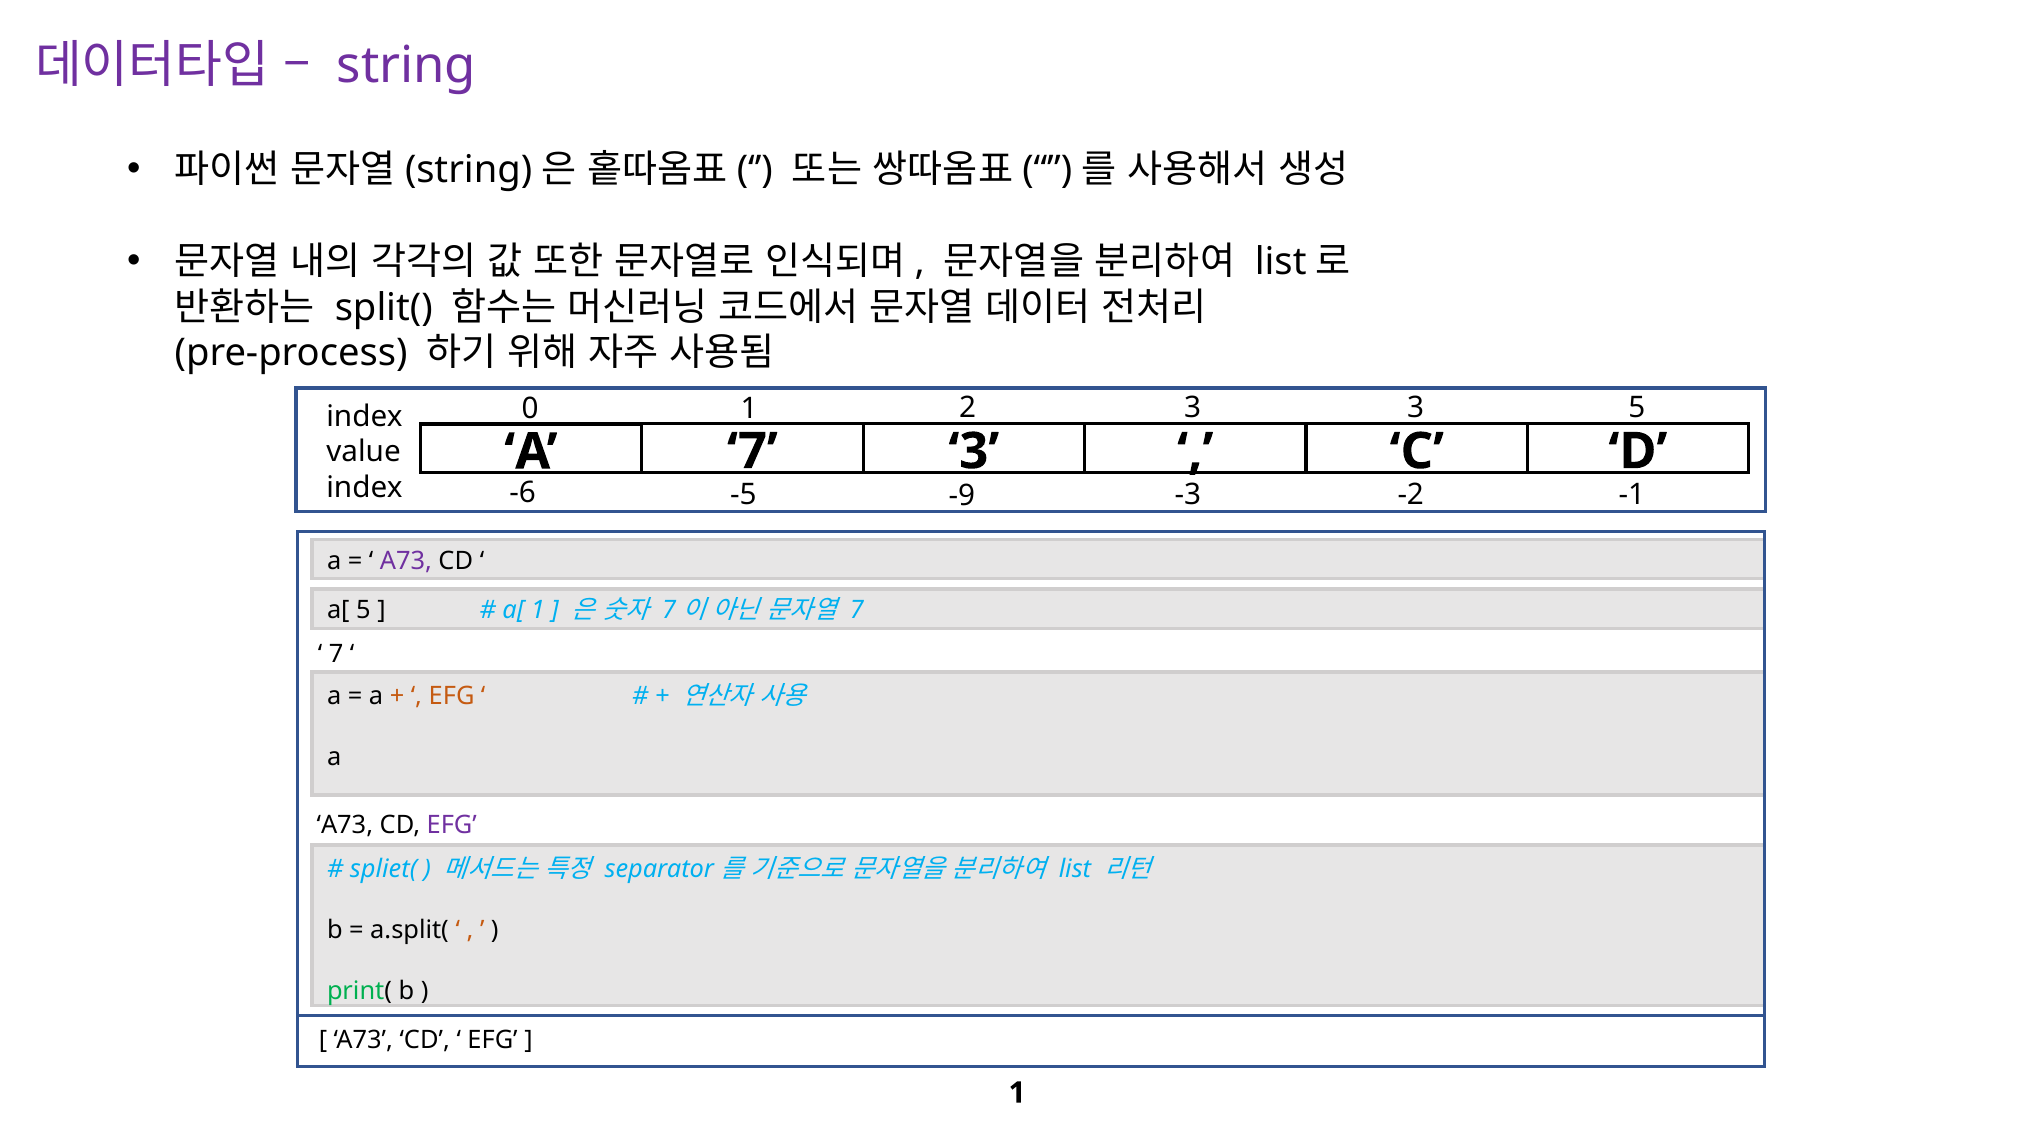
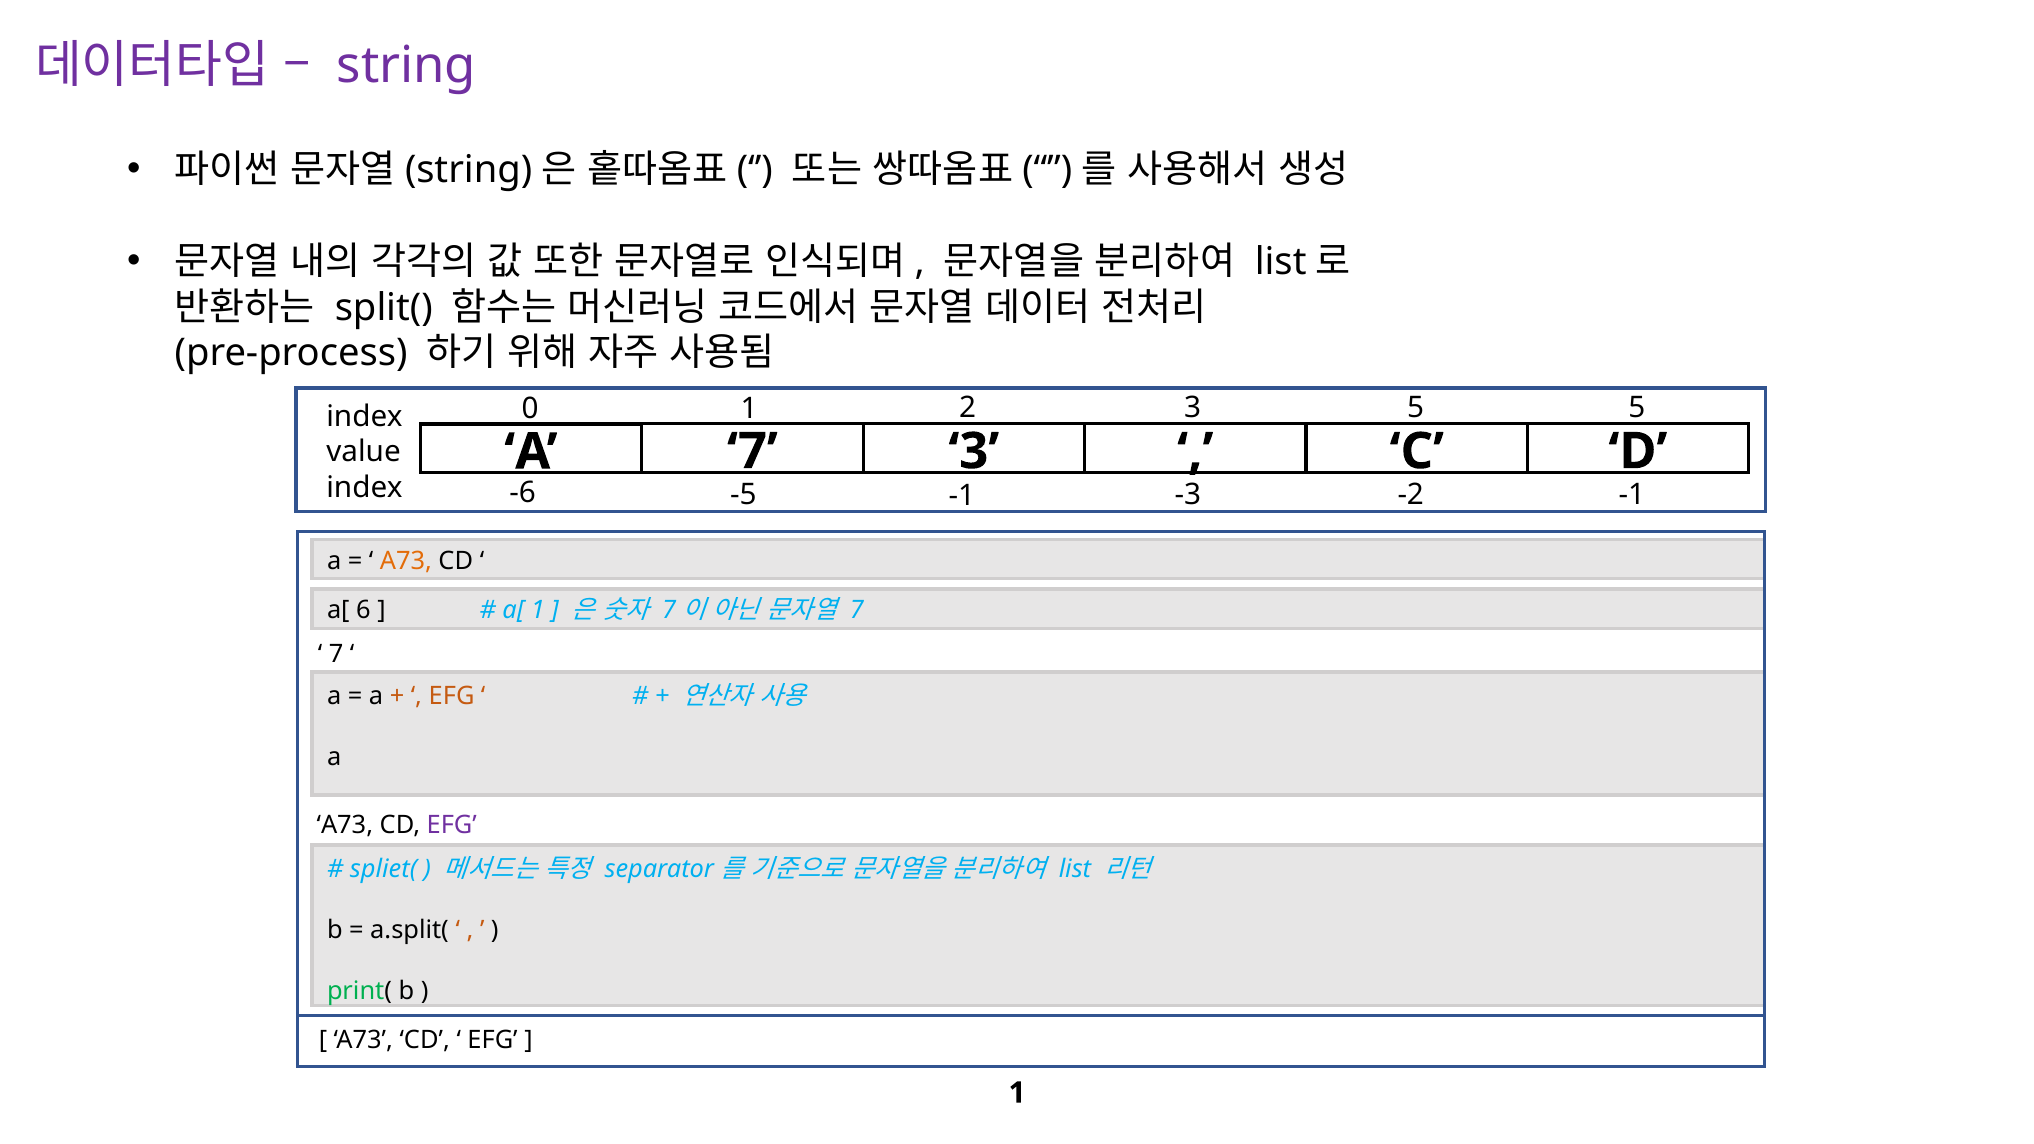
3 3: 3 -> 5
-5 -9: -9 -> -1
A73 at (406, 561) colour: purple -> orange
a[ 5: 5 -> 6
